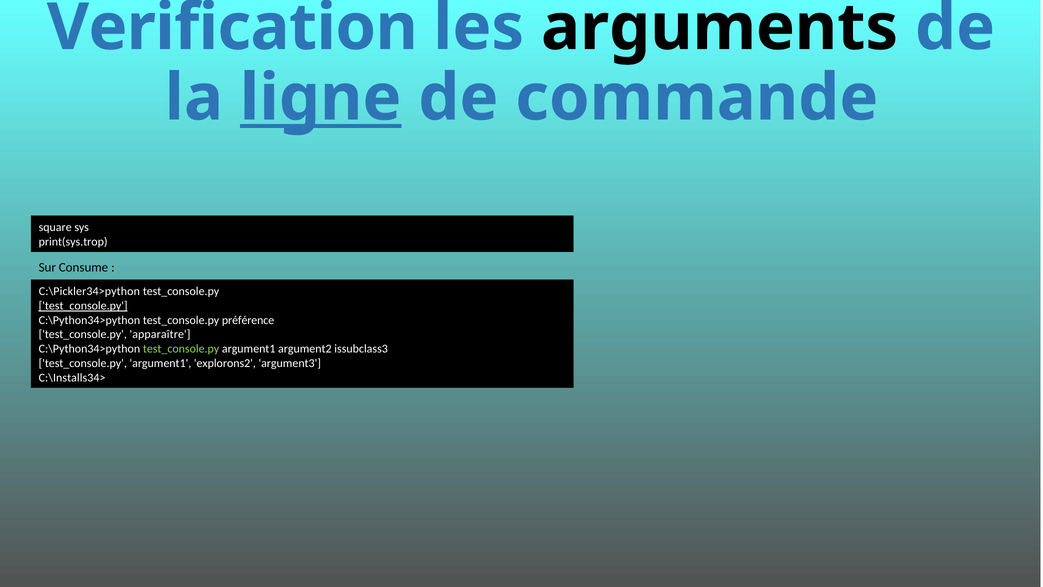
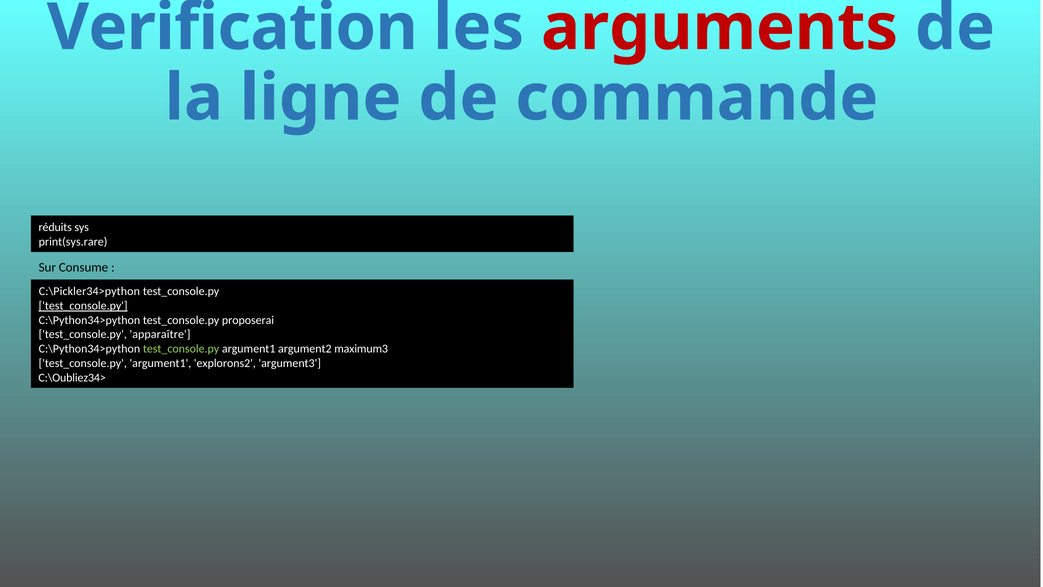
arguments colour: black -> red
ligne underline: present -> none
square: square -> réduits
print(sys.trop: print(sys.trop -> print(sys.rare
préférence: préférence -> proposerai
issubclass3: issubclass3 -> maximum3
C:\Installs34>: C:\Installs34> -> C:\Oubliez34>
